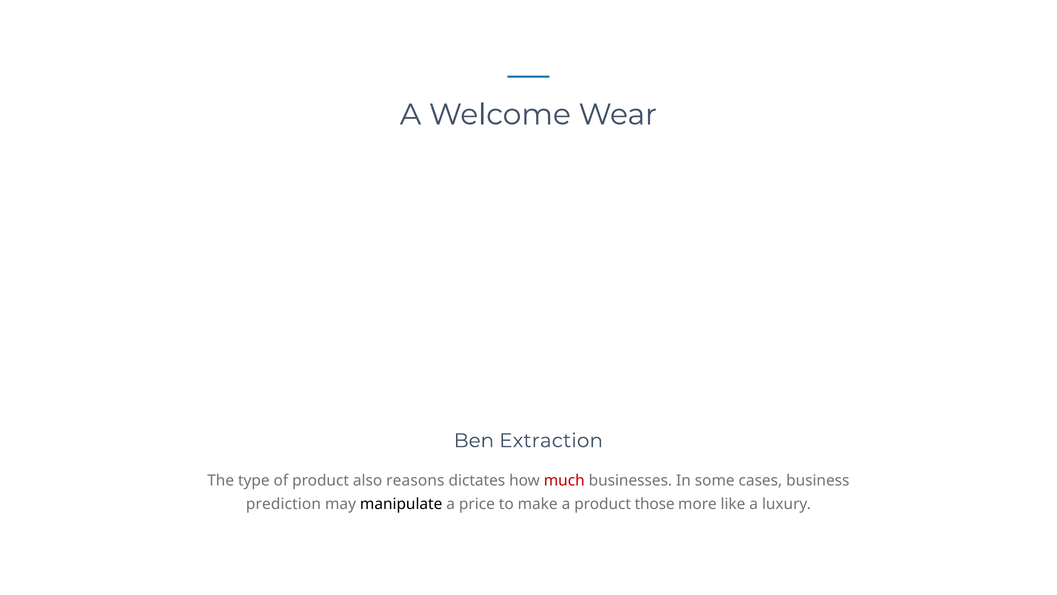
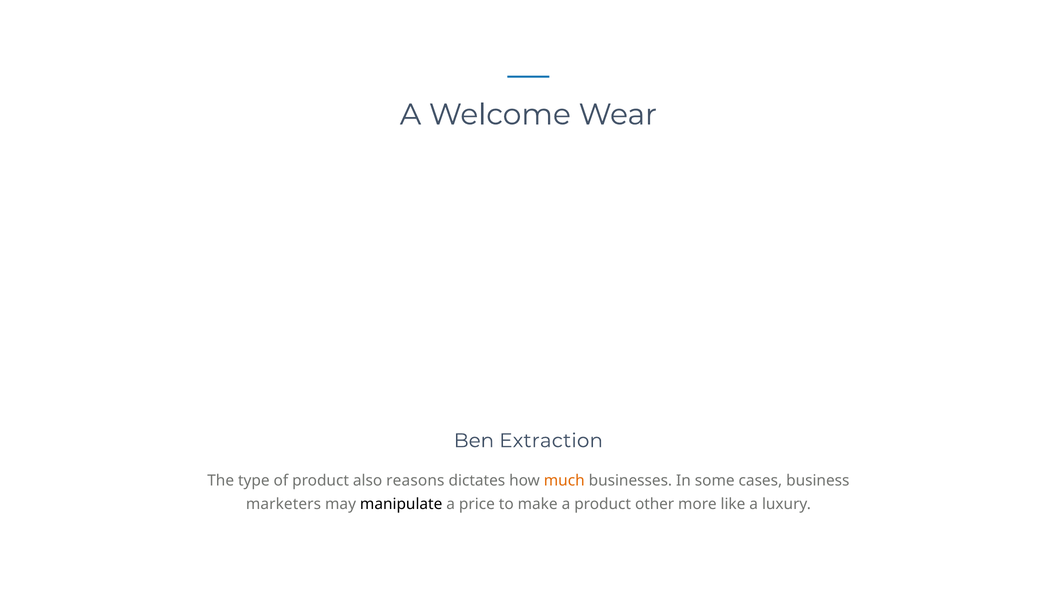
much colour: red -> orange
prediction: prediction -> marketers
those: those -> other
